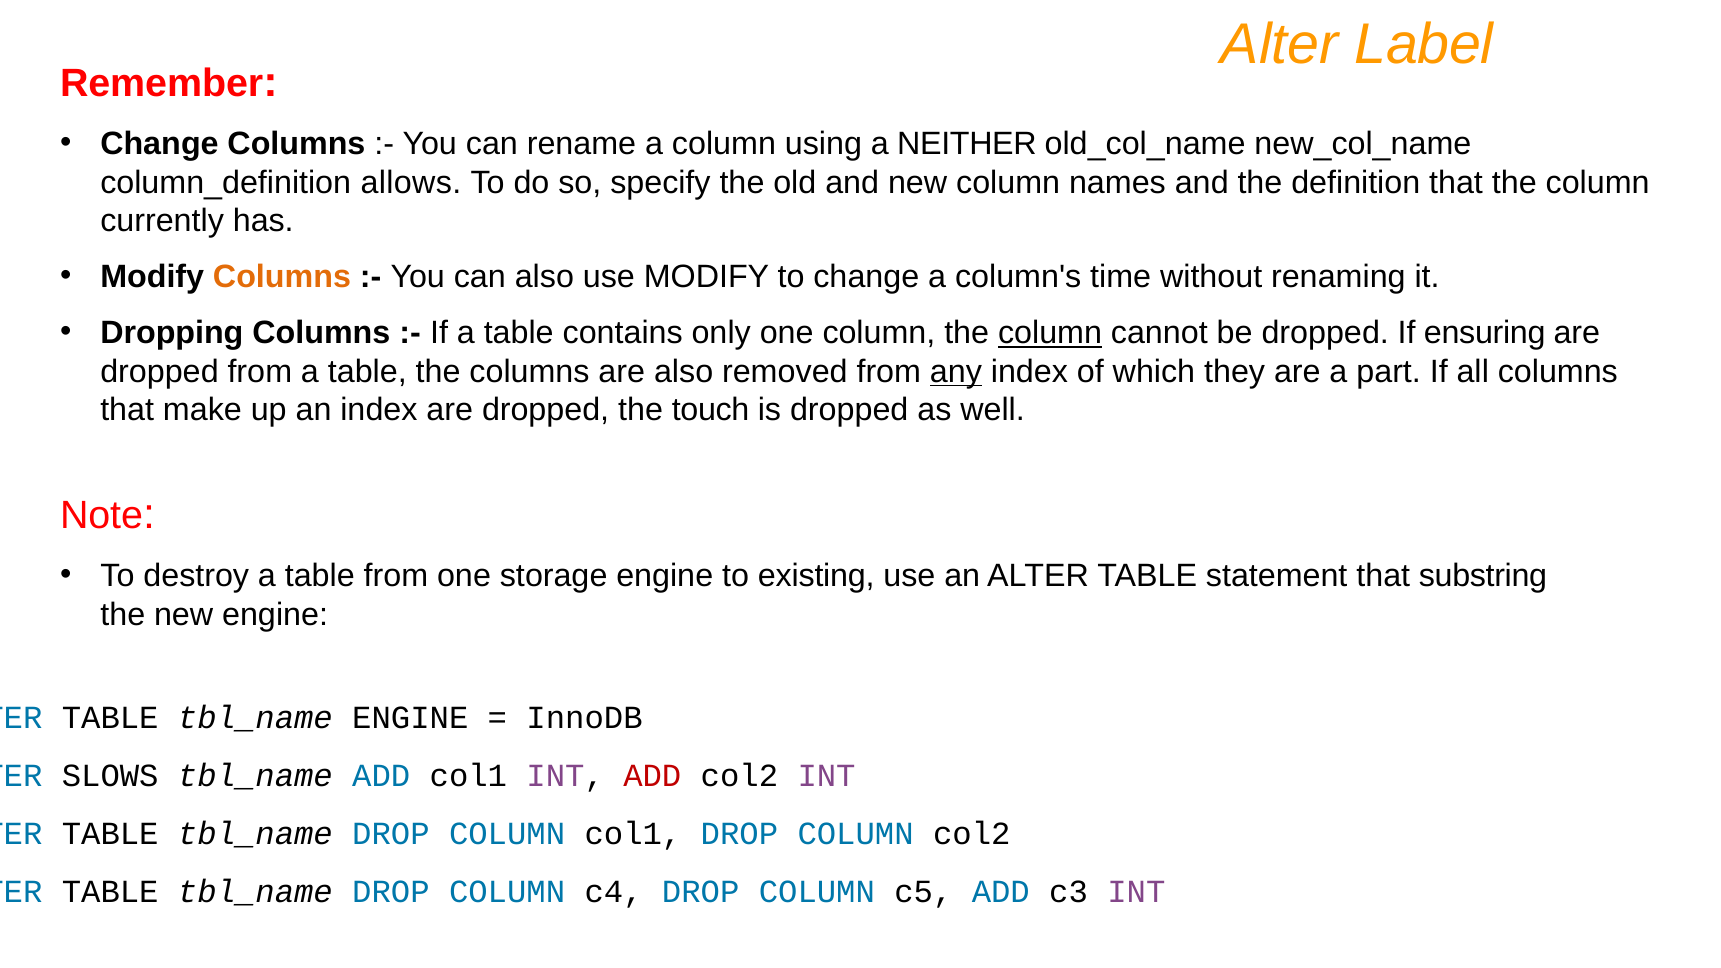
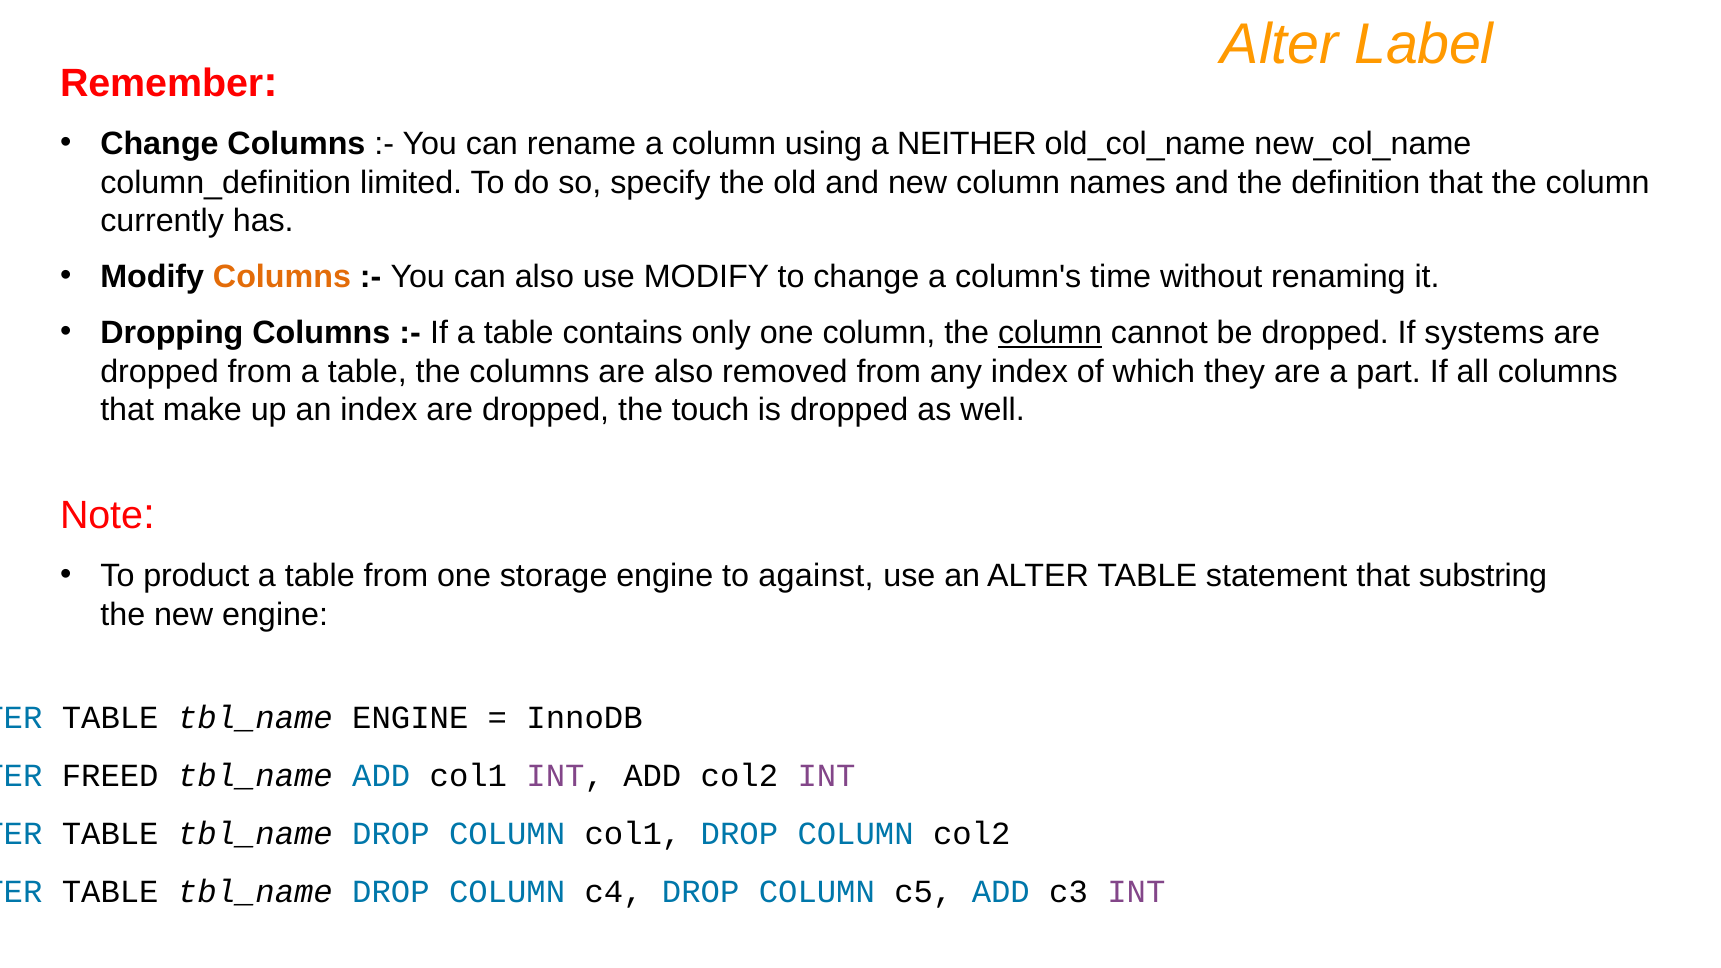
allows: allows -> limited
ensuring: ensuring -> systems
any underline: present -> none
destroy: destroy -> product
existing: existing -> against
SLOWS: SLOWS -> FREED
ADD at (652, 776) colour: red -> black
